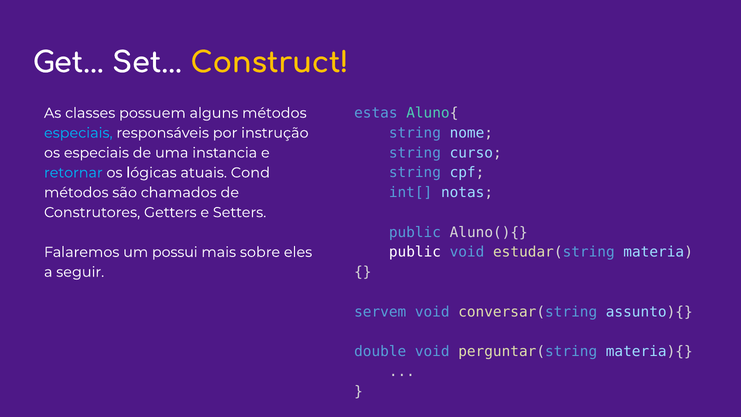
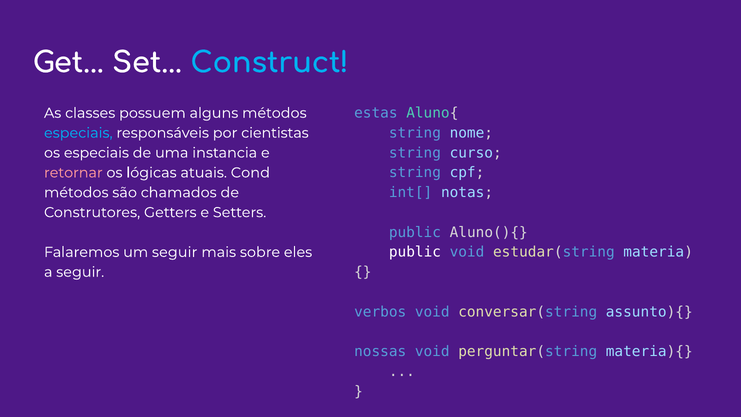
Construct colour: yellow -> light blue
instrução: instrução -> cientistas
retornar colour: light blue -> pink
um possui: possui -> seguir
servem: servem -> verbos
double: double -> nossas
